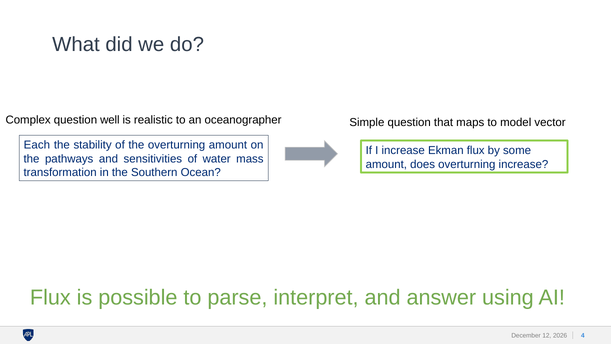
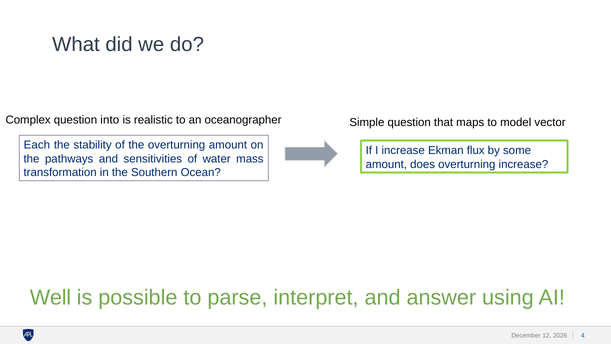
well: well -> into
Flux at (50, 297): Flux -> Well
